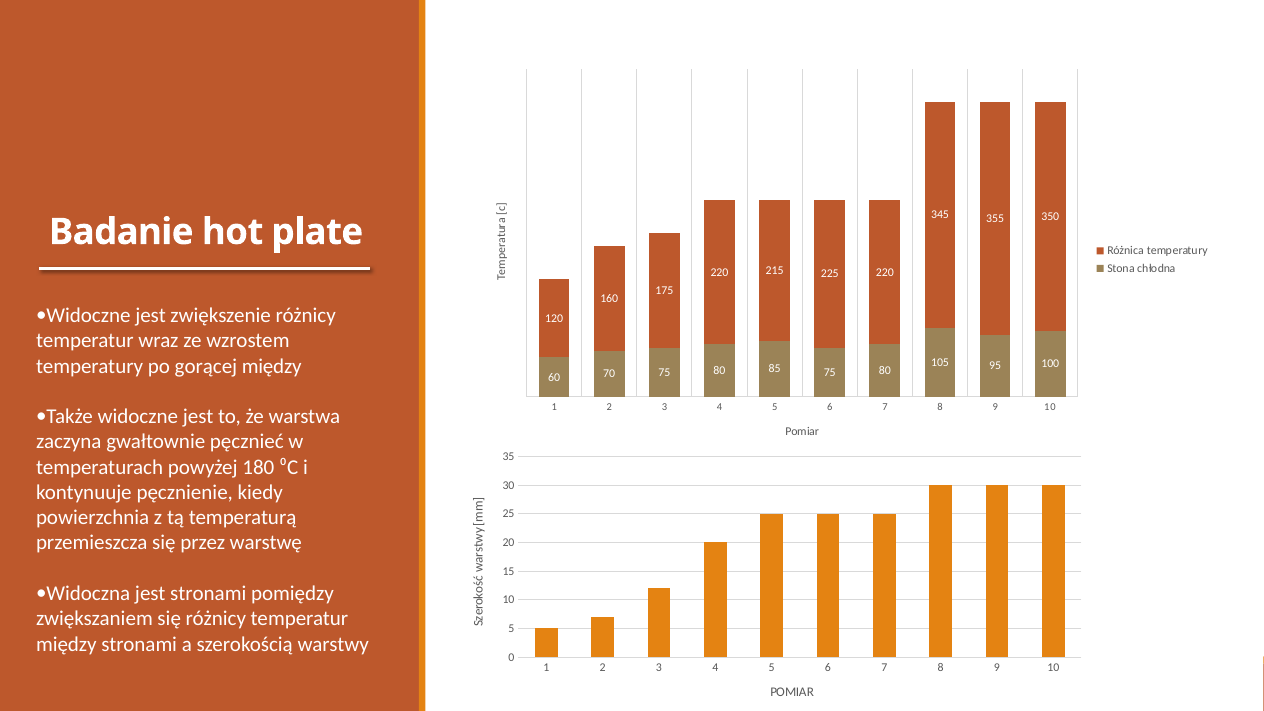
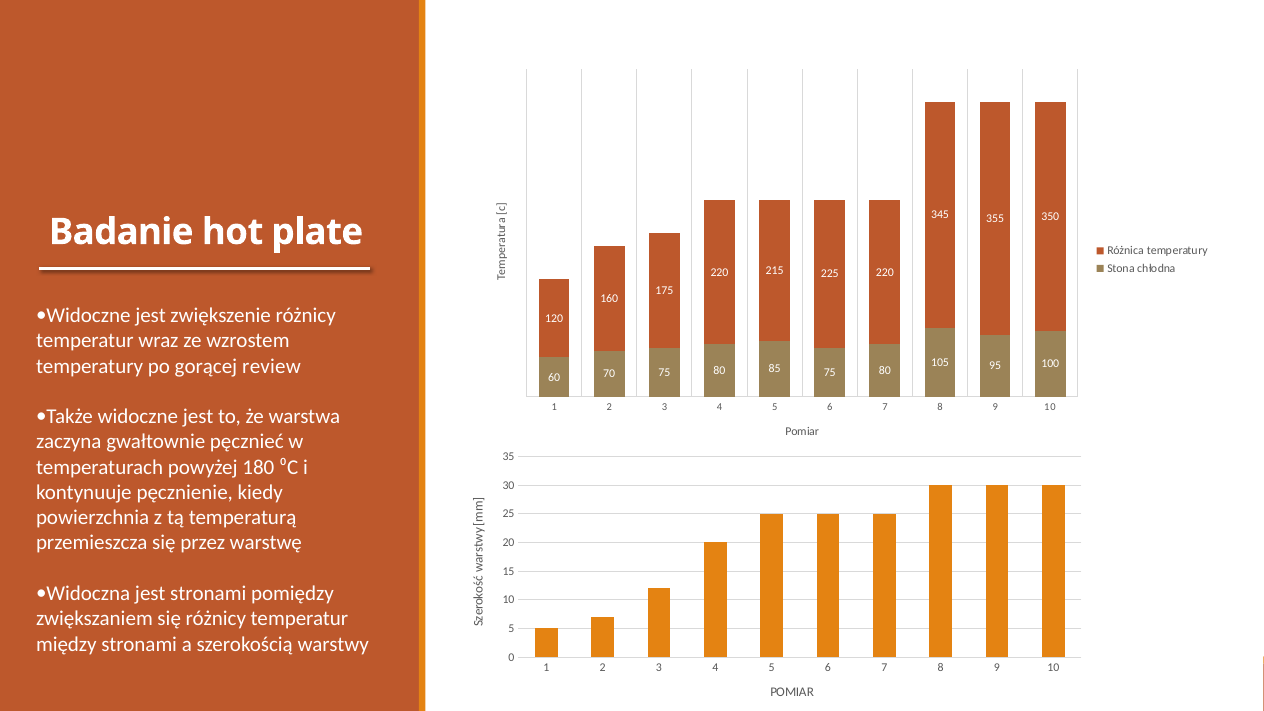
gorącej między: między -> review
